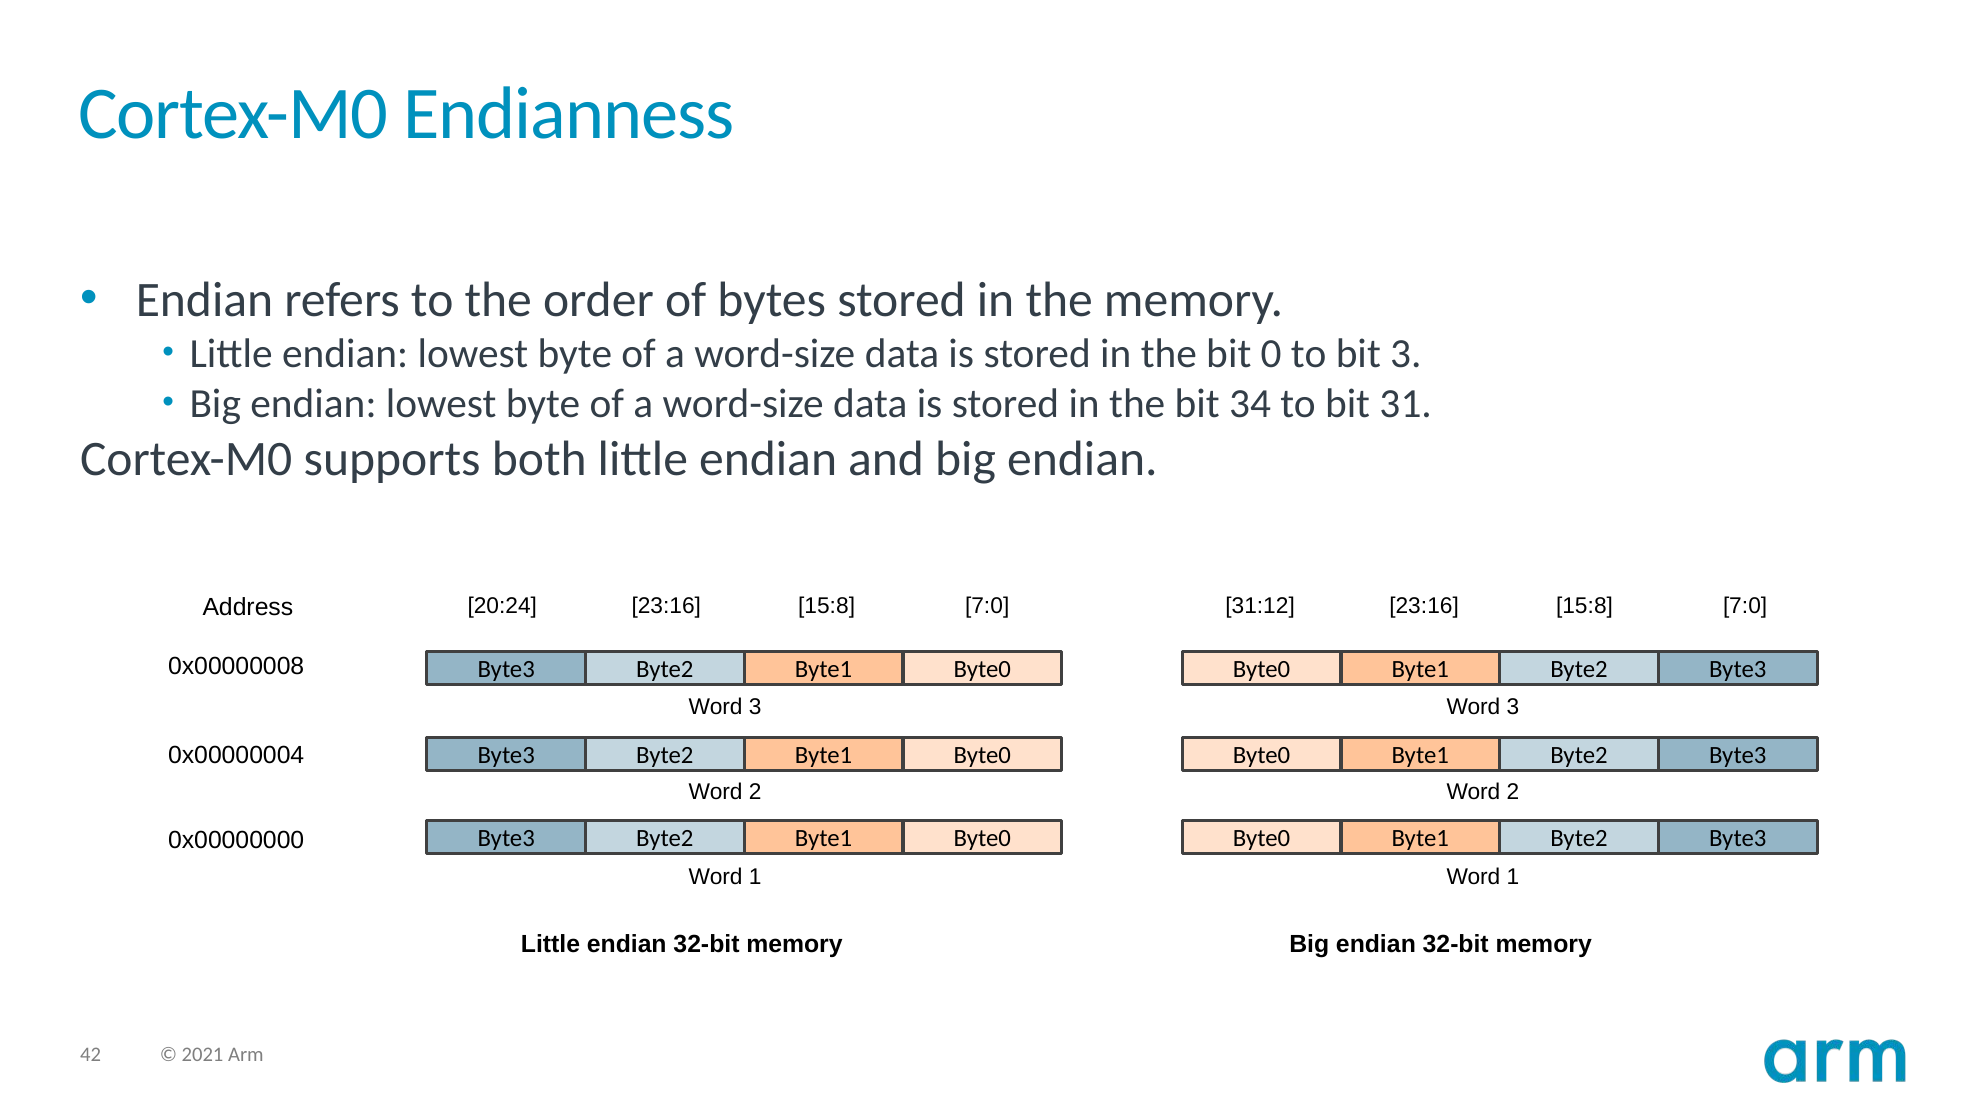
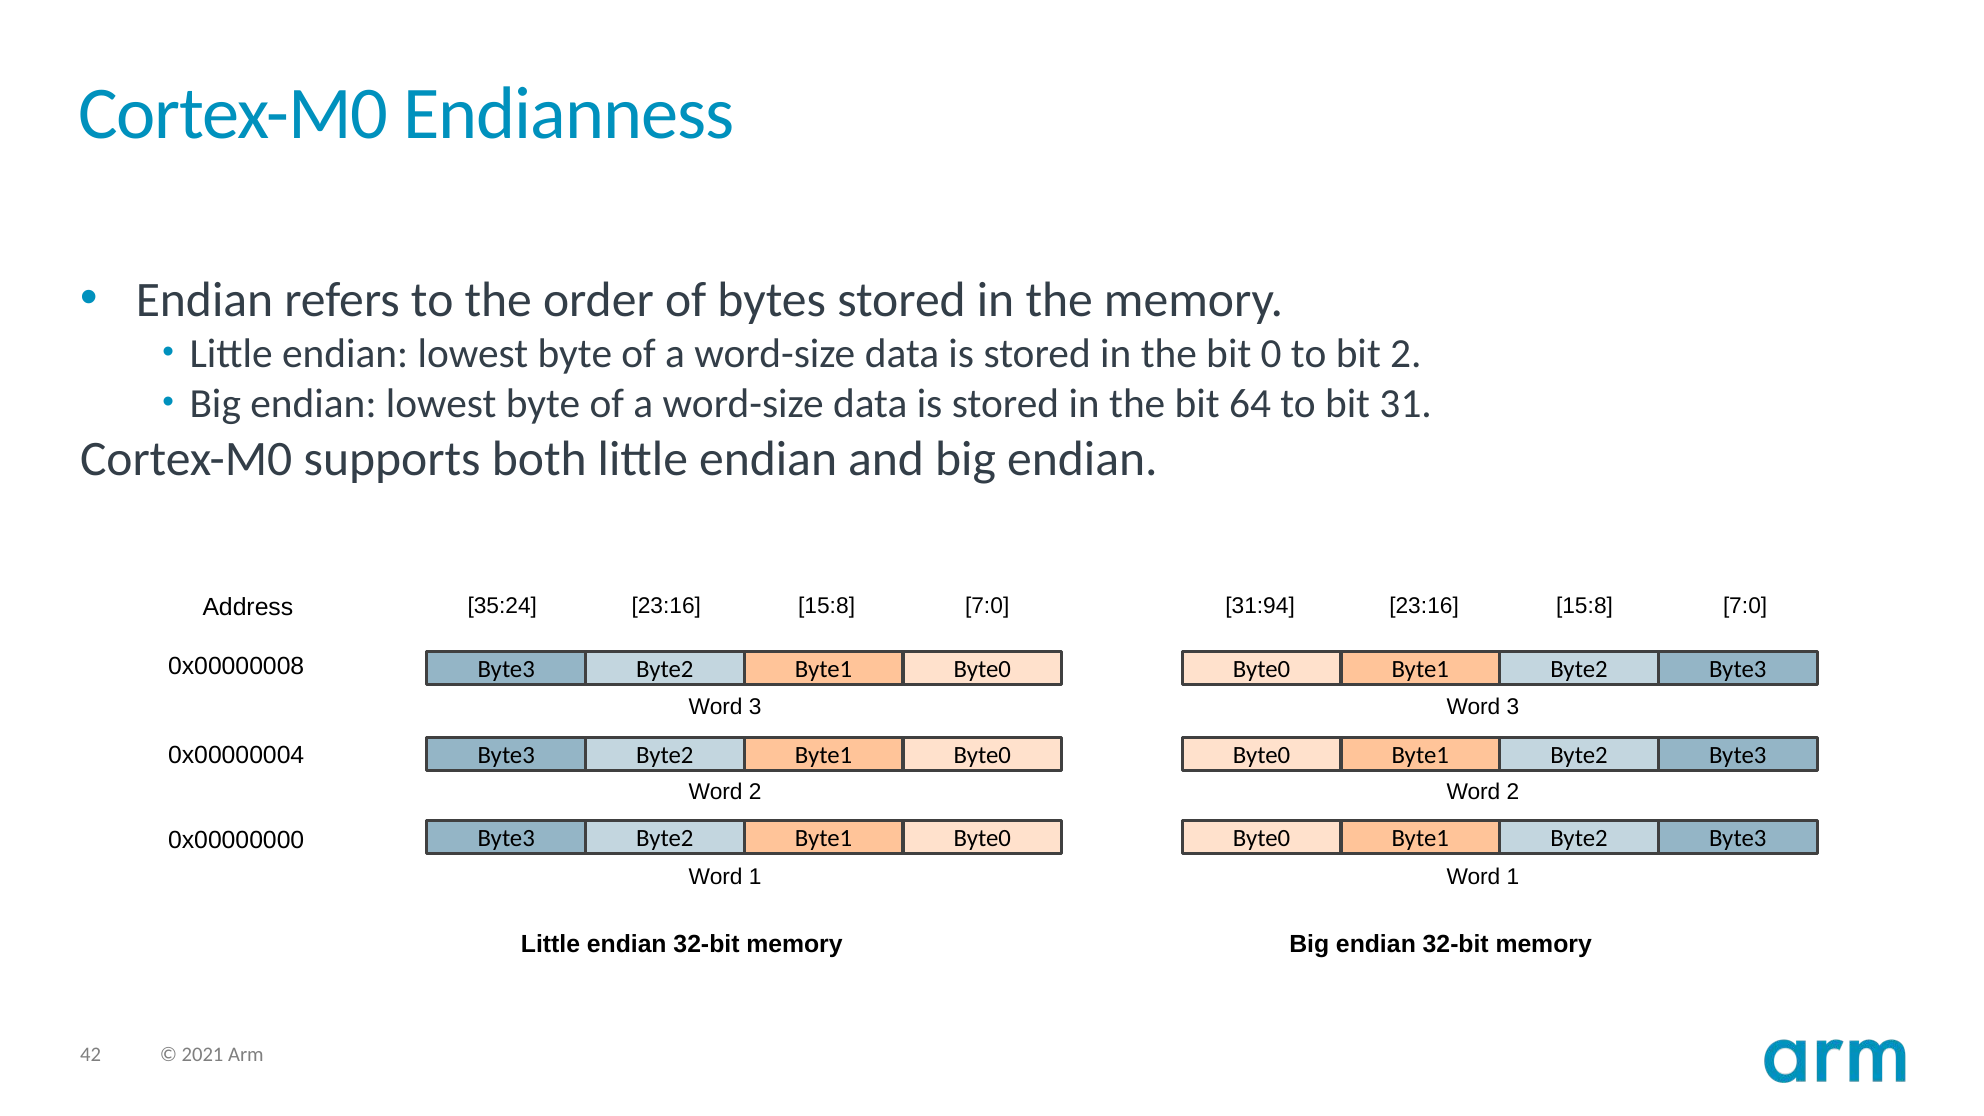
bit 3: 3 -> 2
34: 34 -> 64
20:24: 20:24 -> 35:24
31:12: 31:12 -> 31:94
